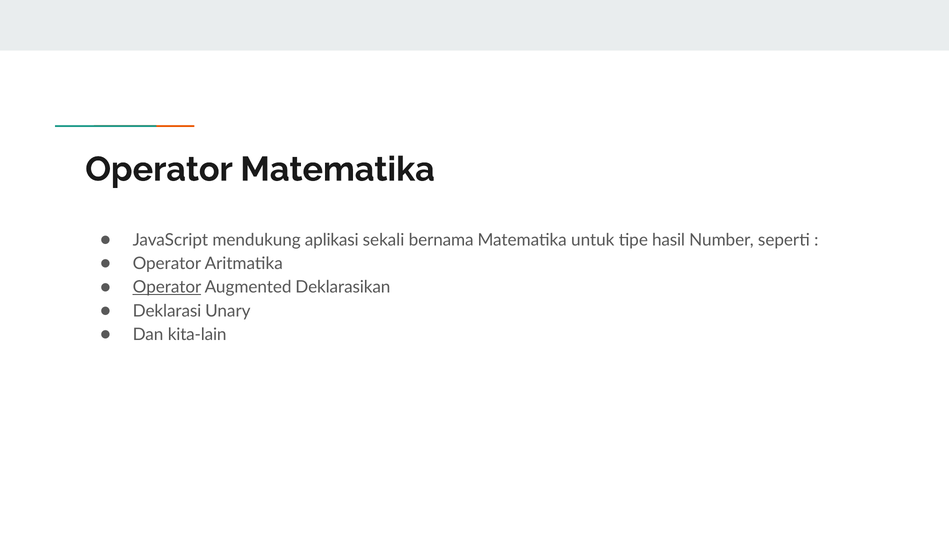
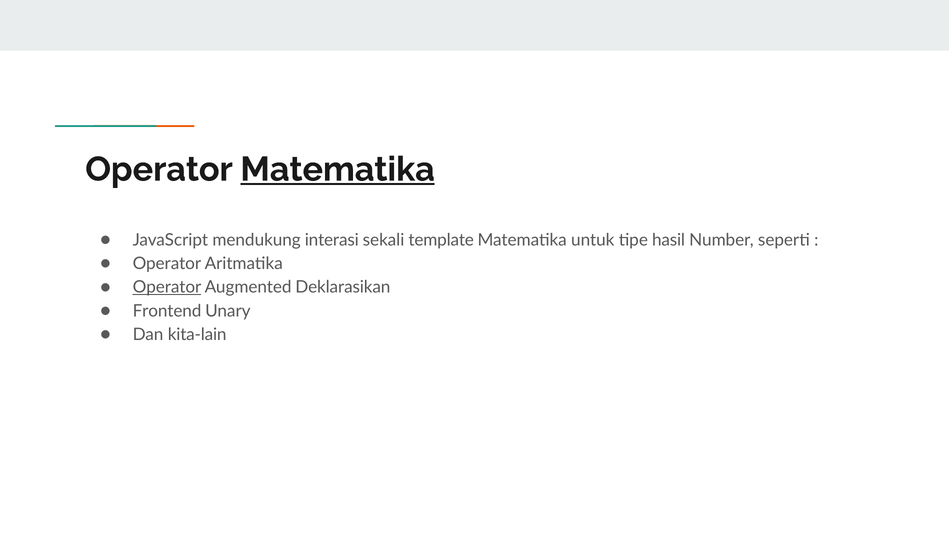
Matematika at (338, 169) underline: none -> present
aplikasi: aplikasi -> interasi
bernama: bernama -> template
Deklarasi: Deklarasi -> Frontend
